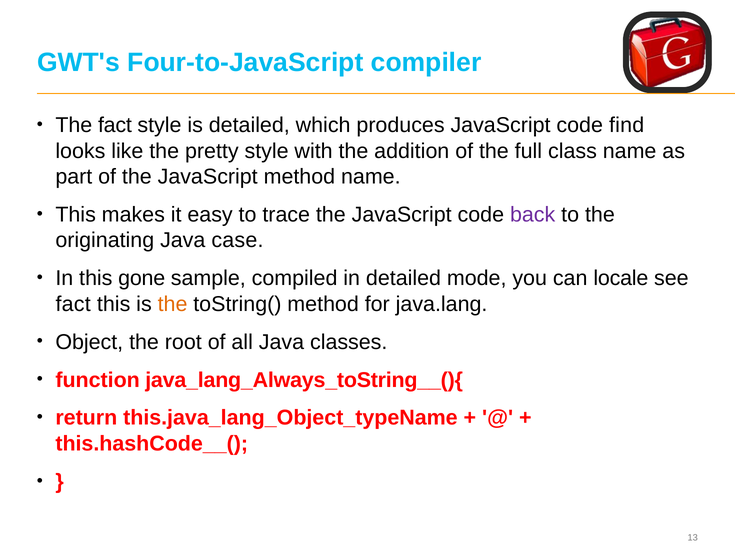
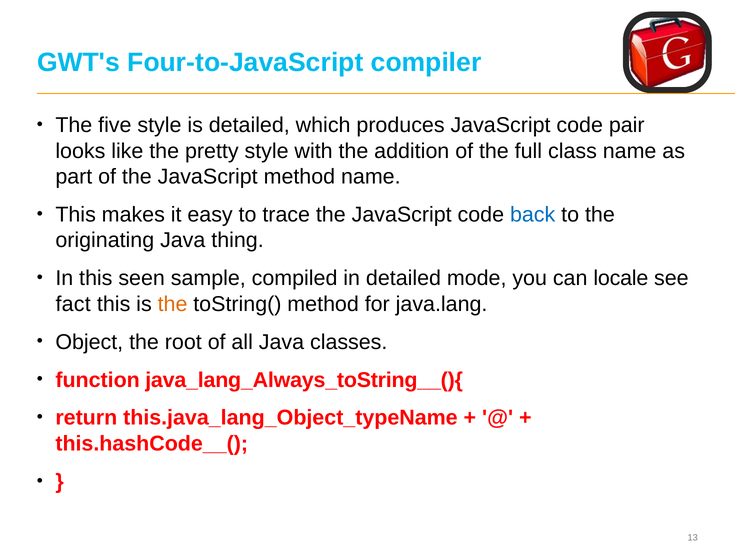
The fact: fact -> five
find: find -> pair
back colour: purple -> blue
case: case -> thing
gone: gone -> seen
